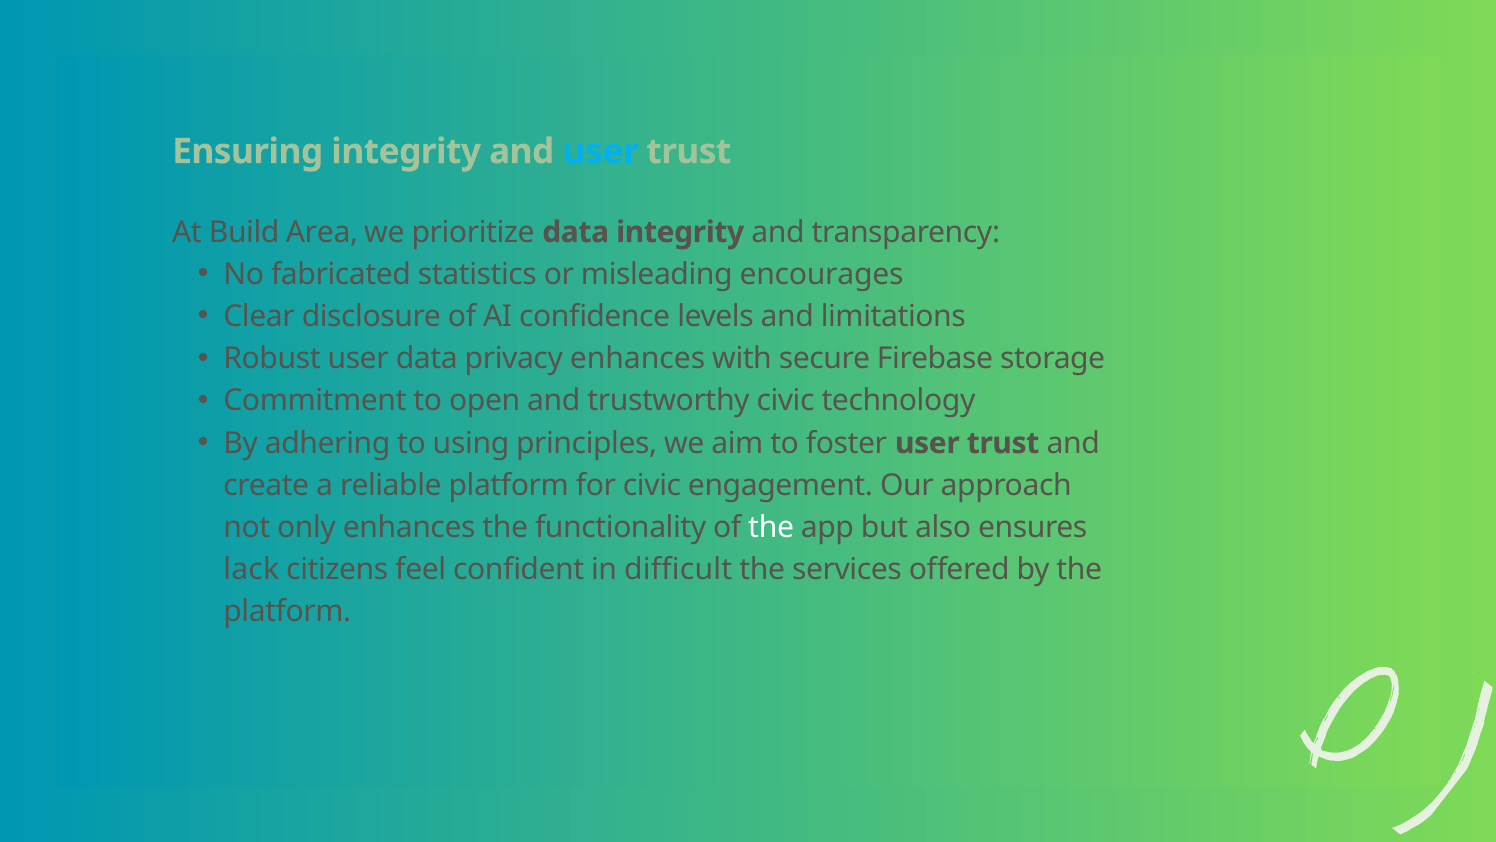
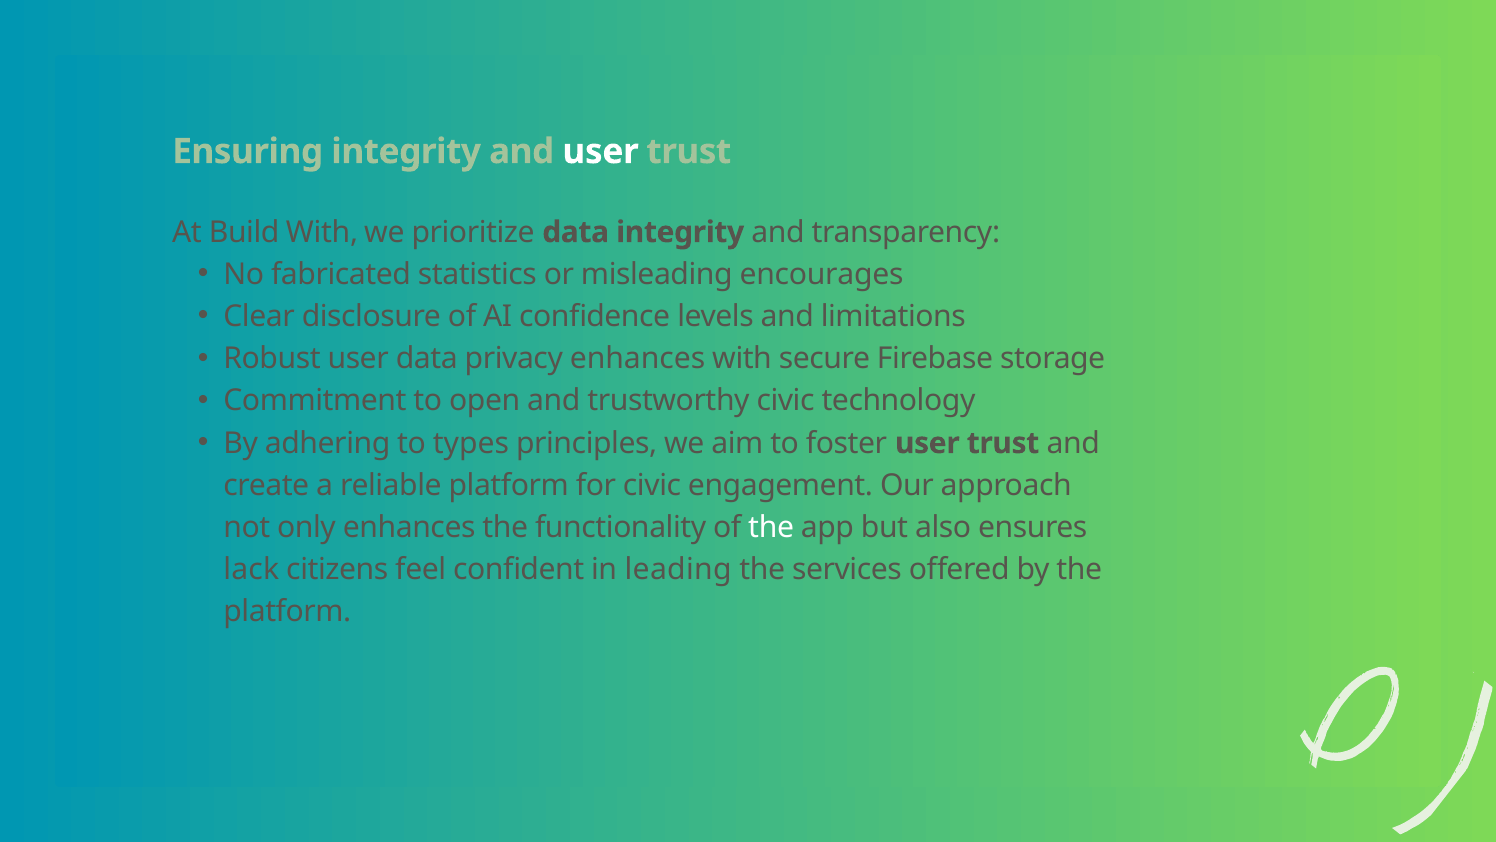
user at (601, 151) colour: light blue -> white
Build Area: Area -> With
using: using -> types
difficult: difficult -> leading
